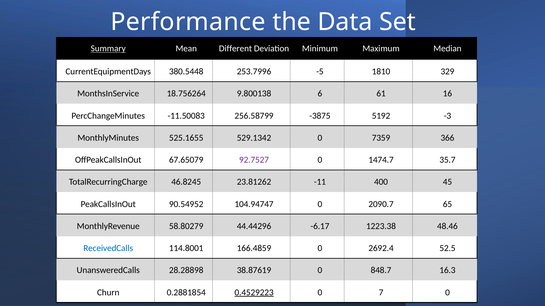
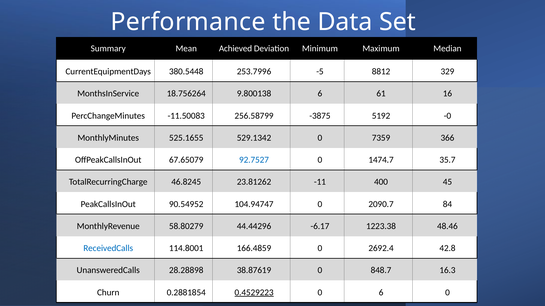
Summary underline: present -> none
Different: Different -> Achieved
1810: 1810 -> 8812
-3: -3 -> -0
92.7527 colour: purple -> blue
65: 65 -> 84
52.5: 52.5 -> 42.8
0 7: 7 -> 6
